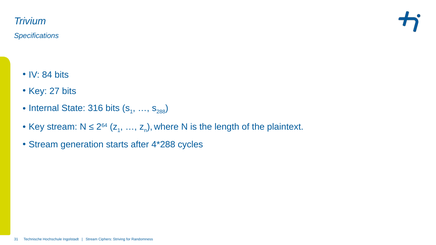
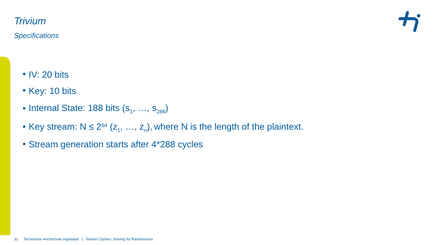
84: 84 -> 20
27: 27 -> 10
316: 316 -> 188
